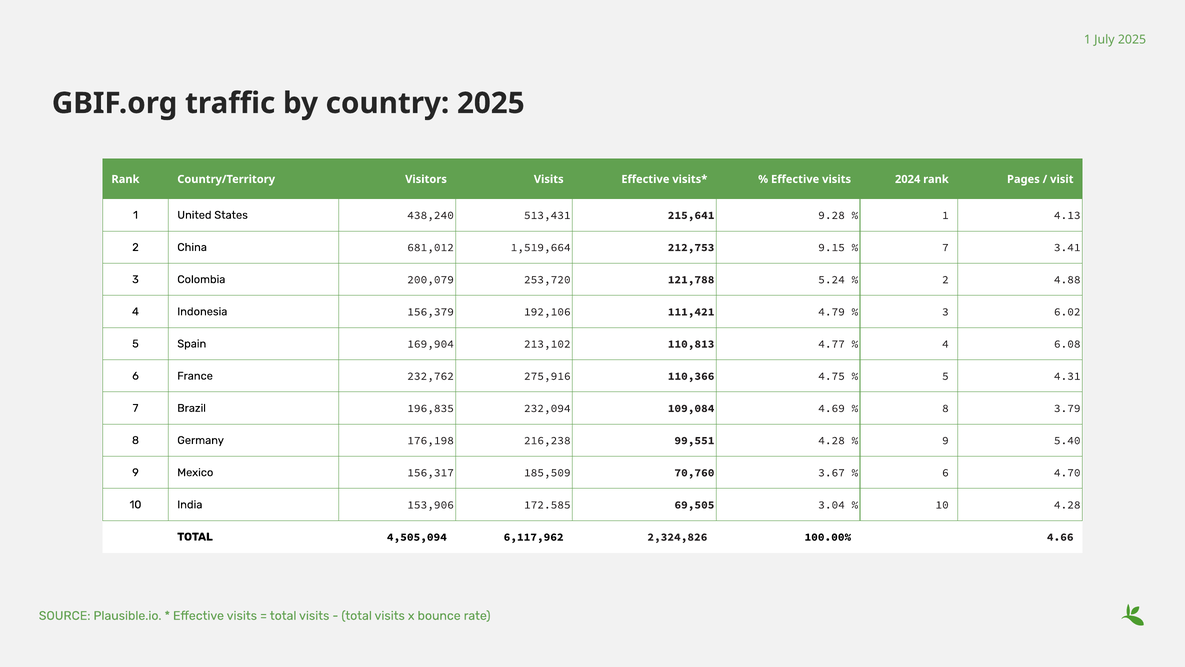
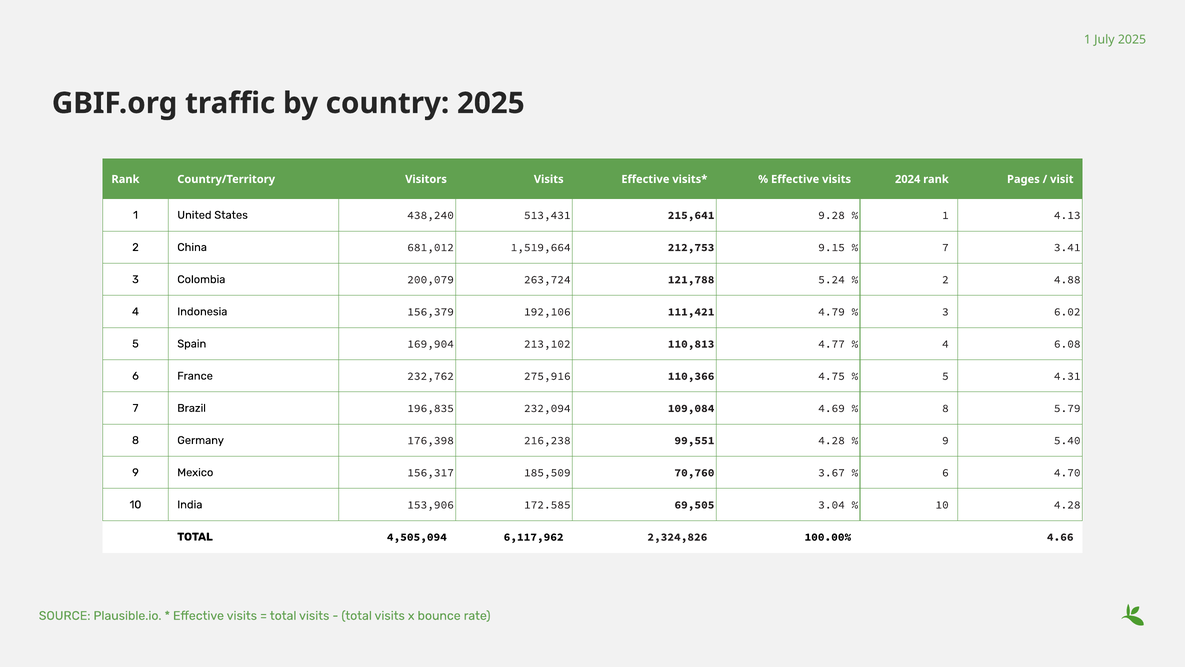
253,720: 253,720 -> 263,724
3.79: 3.79 -> 5.79
176,198: 176,198 -> 176,398
